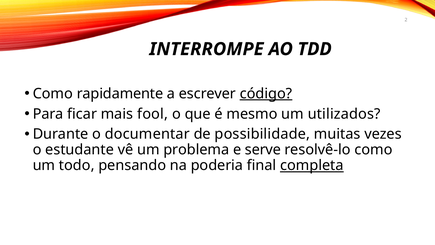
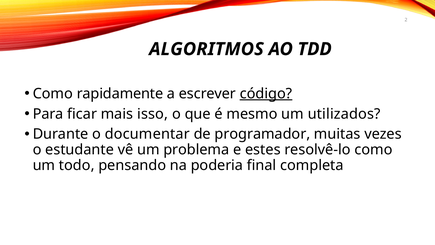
INTERROMPE: INTERROMPE -> ALGORITMOS
fool: fool -> isso
possibilidade: possibilidade -> programador
serve: serve -> estes
completa underline: present -> none
